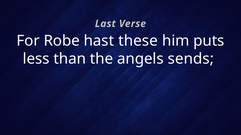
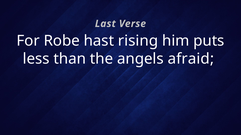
these: these -> rising
sends: sends -> afraid
